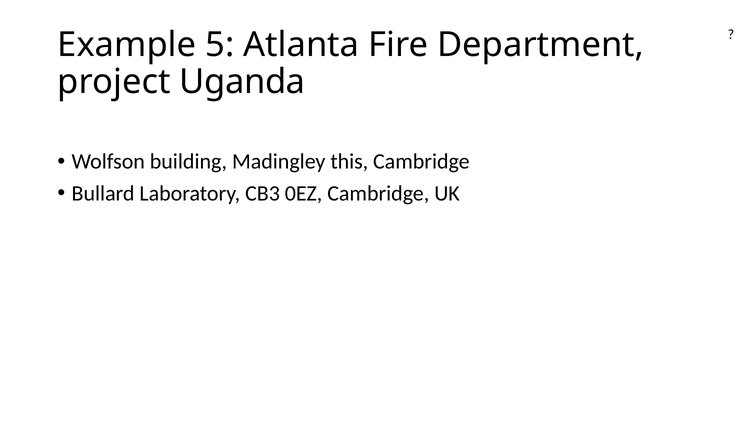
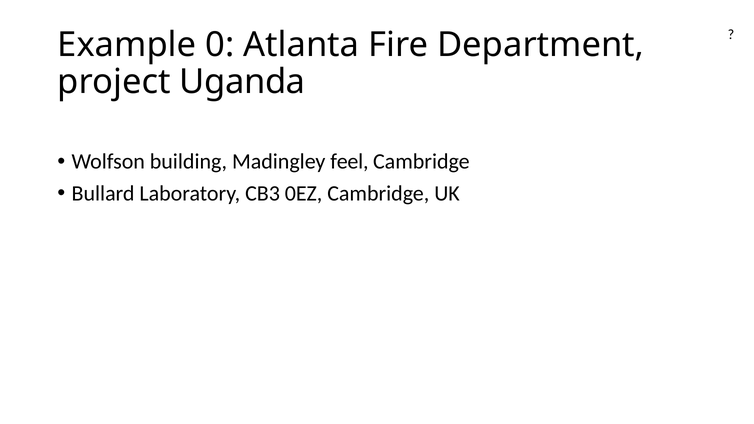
5: 5 -> 0
this: this -> feel
